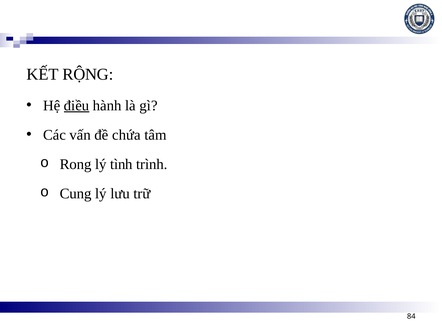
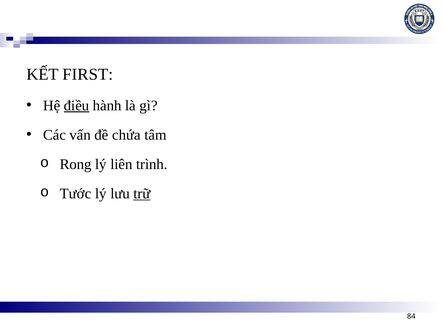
RỘNG: RỘNG -> FIRST
tình: tình -> liên
Cung: Cung -> Tước
trữ underline: none -> present
